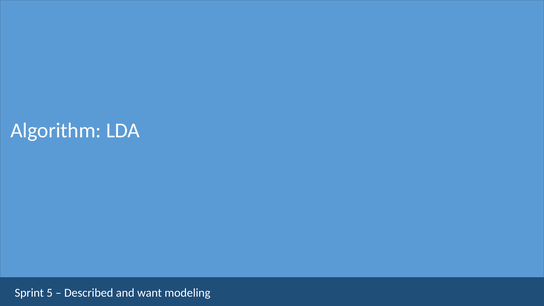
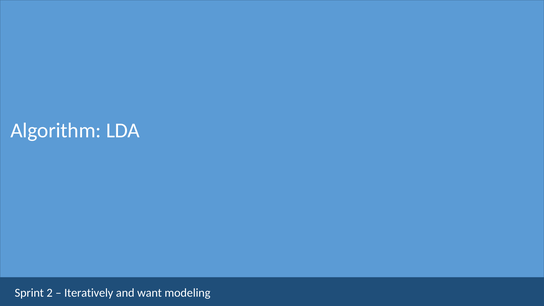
5: 5 -> 2
Described: Described -> Iteratively
